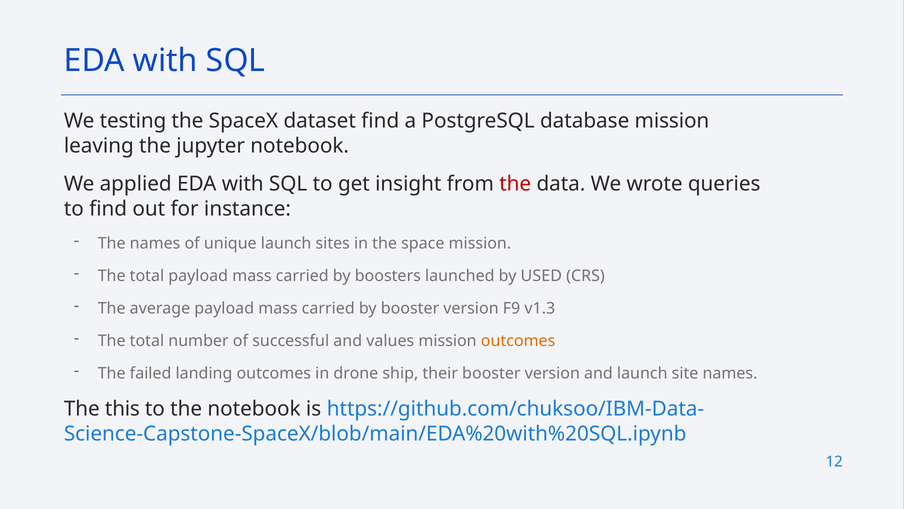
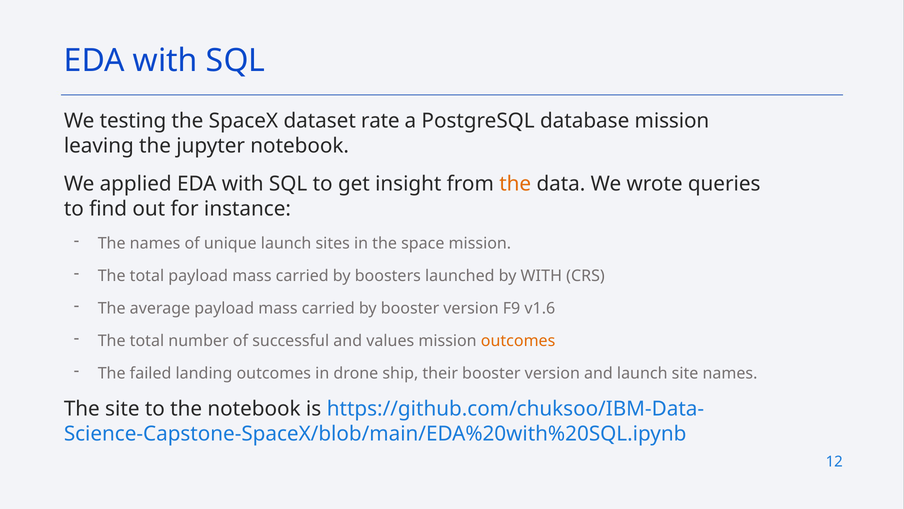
dataset find: find -> rate
the at (515, 184) colour: red -> orange
by USED: USED -> WITH
v1.3: v1.3 -> v1.6
The this: this -> site
